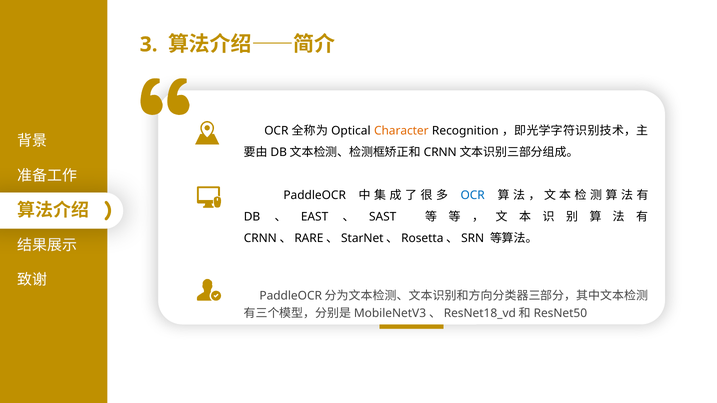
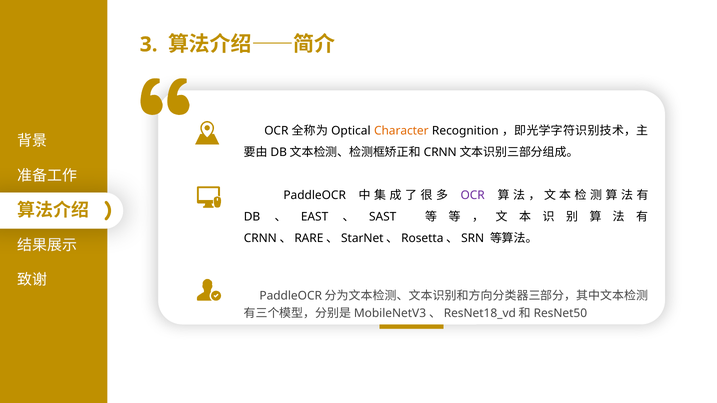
OCR at (473, 196) colour: blue -> purple
